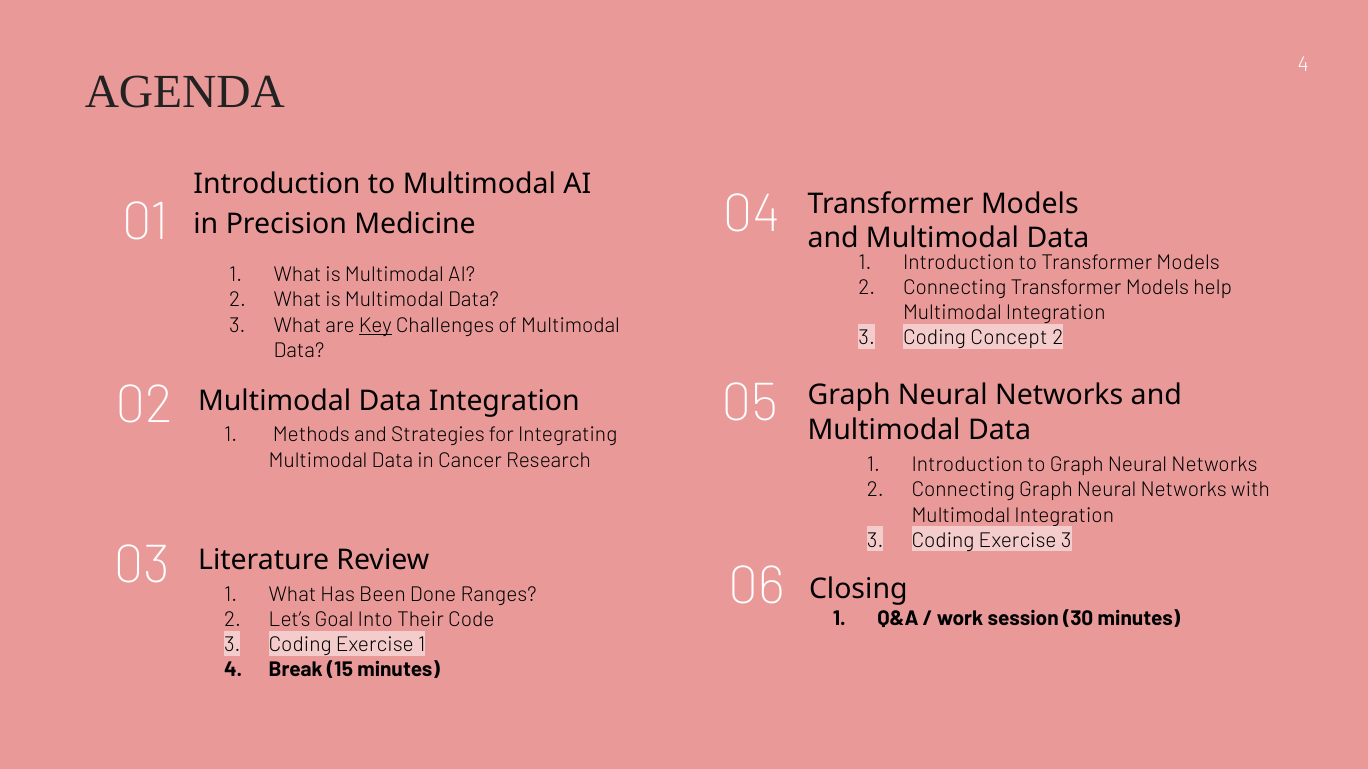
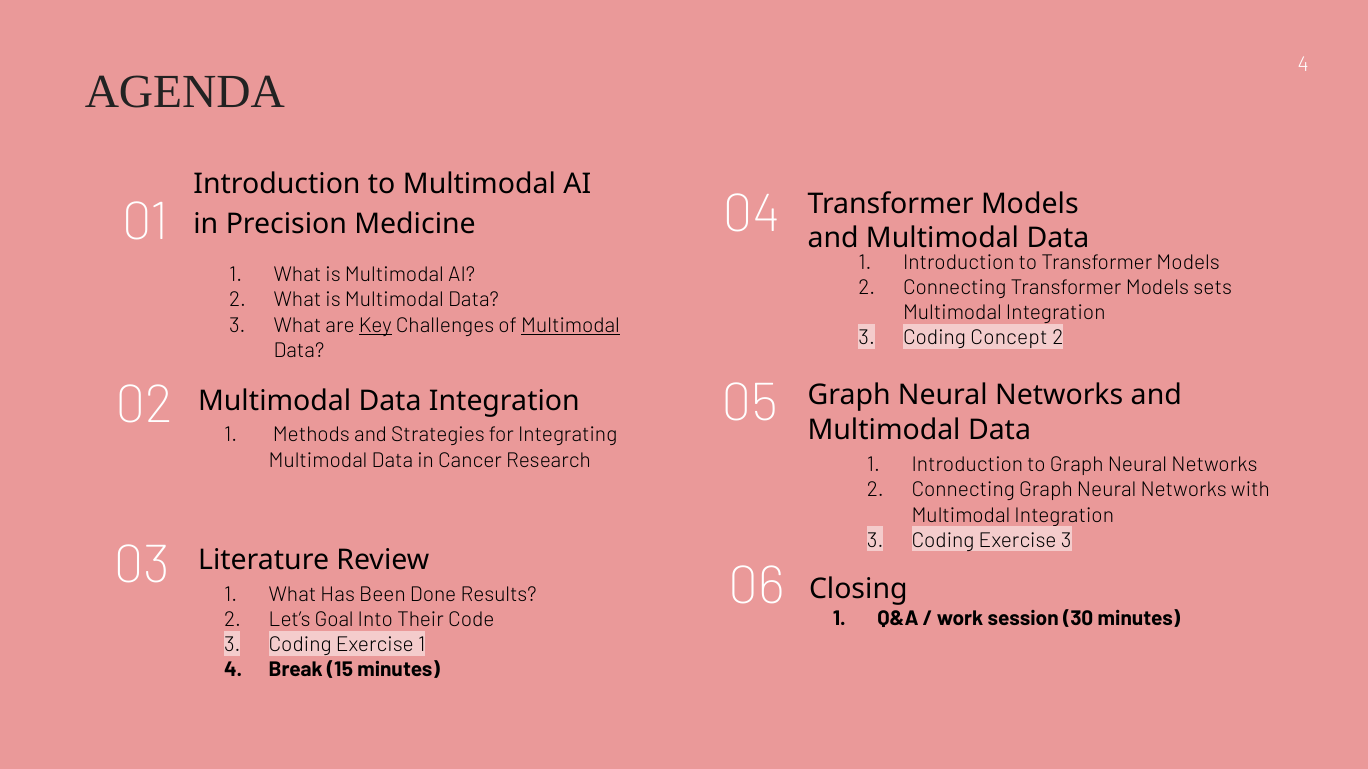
help: help -> sets
Multimodal at (571, 325) underline: none -> present
Ranges: Ranges -> Results
